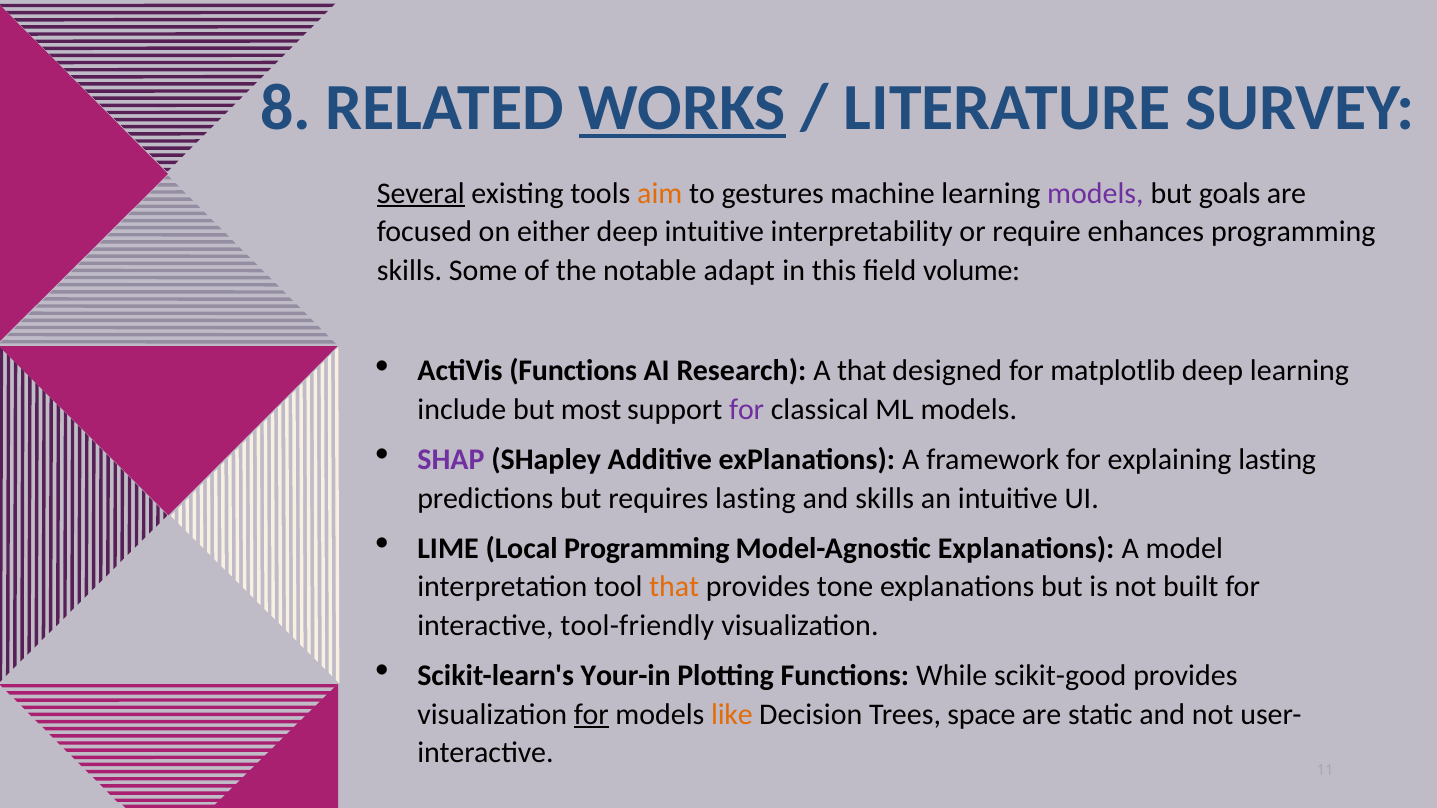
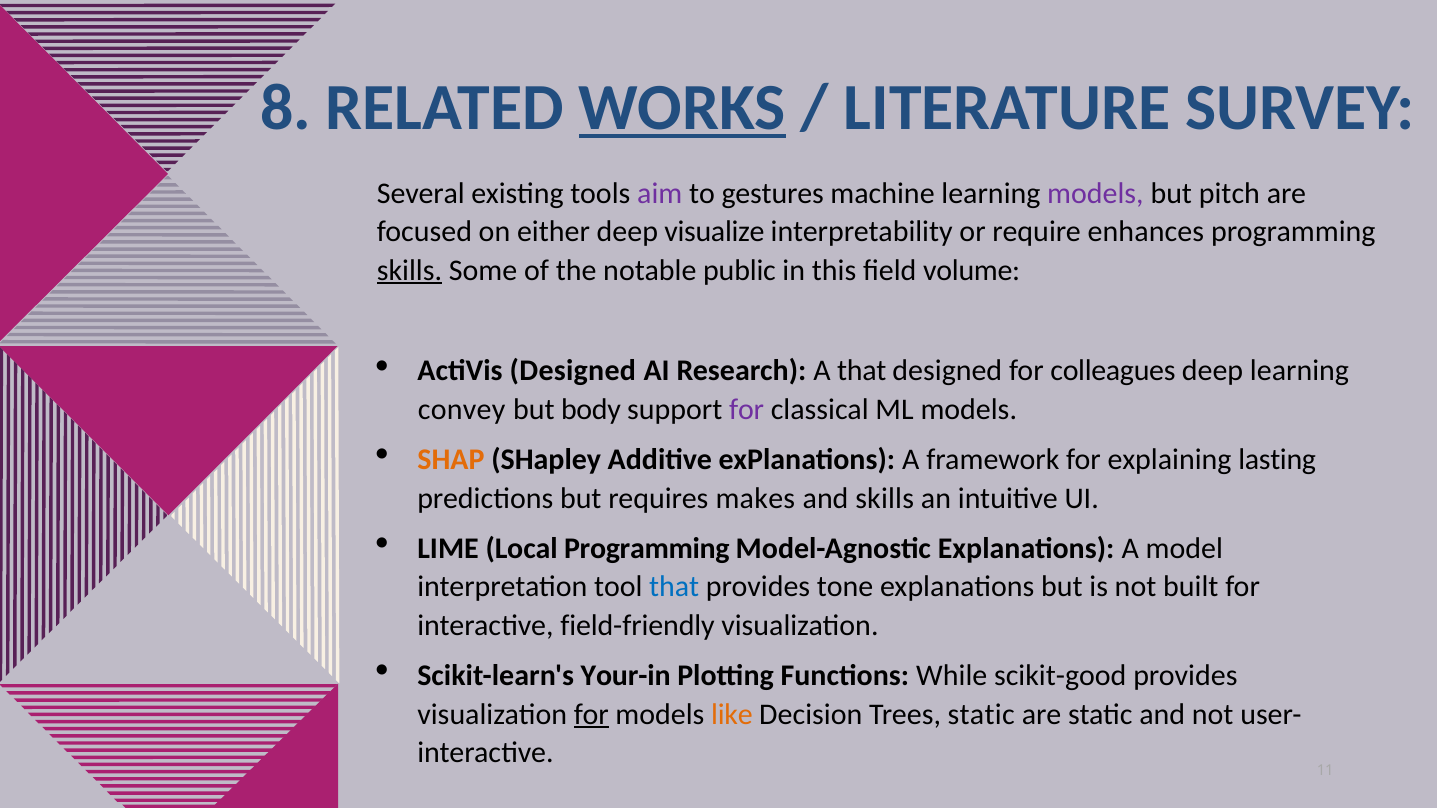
Several underline: present -> none
aim colour: orange -> purple
goals: goals -> pitch
deep intuitive: intuitive -> visualize
skills at (410, 270) underline: none -> present
adapt: adapt -> public
ActiVis Functions: Functions -> Designed
matplotlib: matplotlib -> colleagues
include: include -> convey
most: most -> body
SHAP colour: purple -> orange
requires lasting: lasting -> makes
that at (674, 587) colour: orange -> blue
tool-friendly: tool-friendly -> field-friendly
Trees space: space -> static
